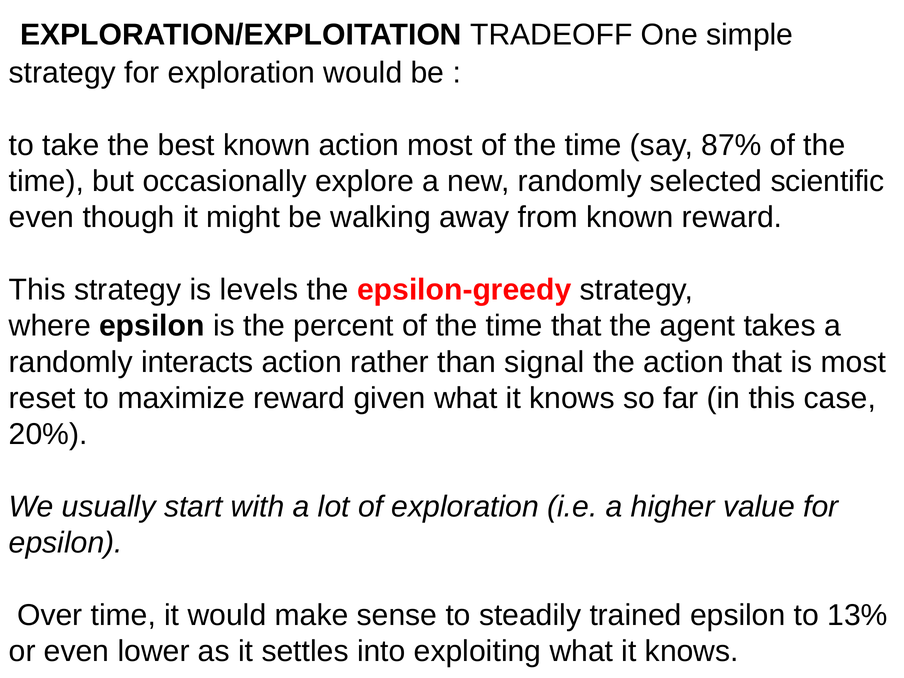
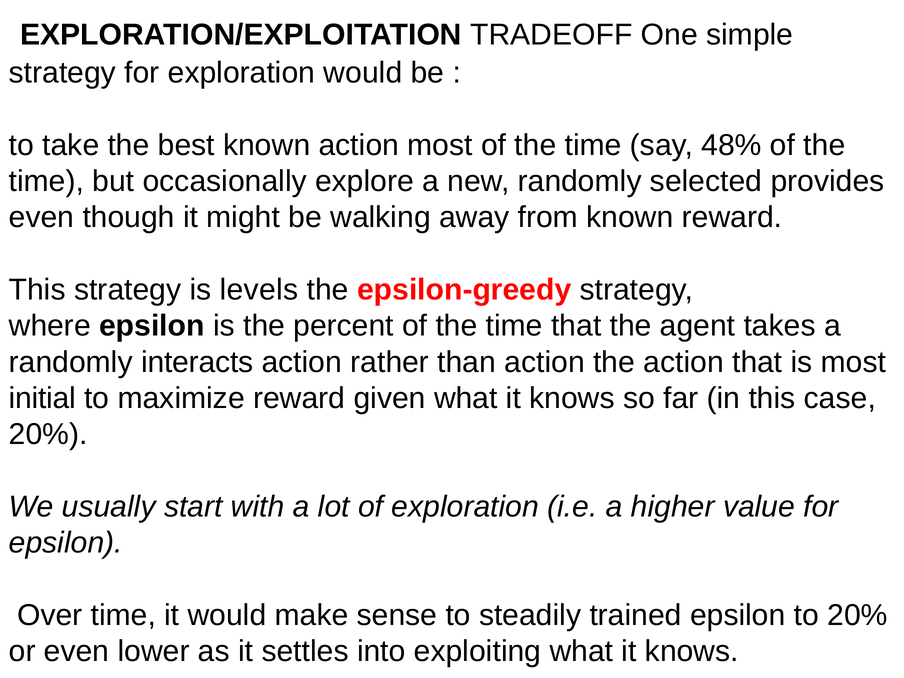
87%: 87% -> 48%
scientific: scientific -> provides
than signal: signal -> action
reset: reset -> initial
to 13%: 13% -> 20%
